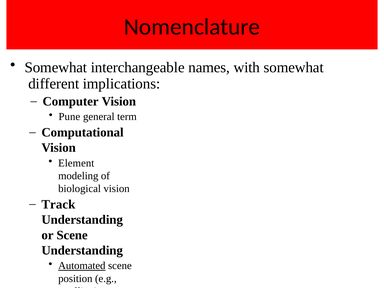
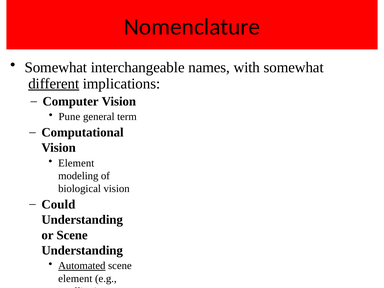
different underline: none -> present
Track: Track -> Could
position at (75, 279): position -> element
